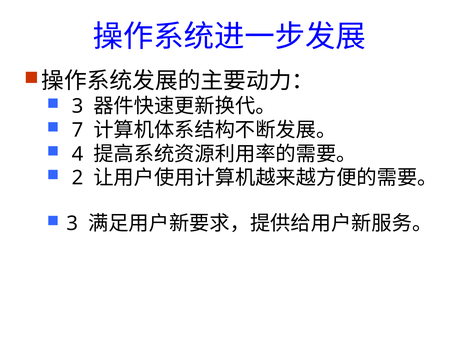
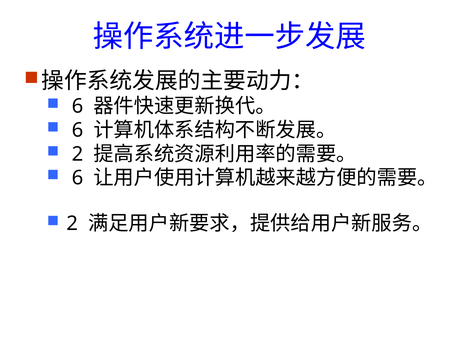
3 at (77, 106): 3 -> 6
7 at (77, 130): 7 -> 6
4 at (77, 154): 4 -> 2
2 at (77, 178): 2 -> 6
3 at (72, 224): 3 -> 2
